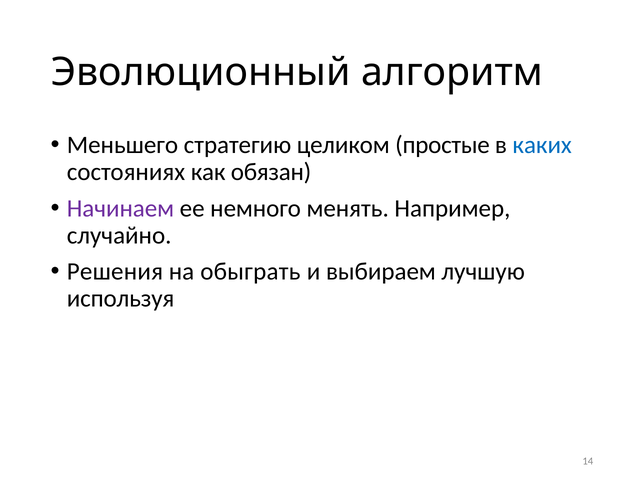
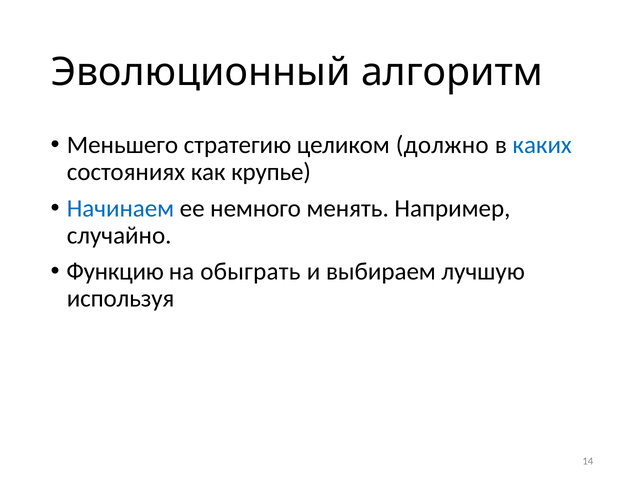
простые: простые -> должно
обязан: обязан -> крупье
Начинаем colour: purple -> blue
Решения: Решения -> Функцию
